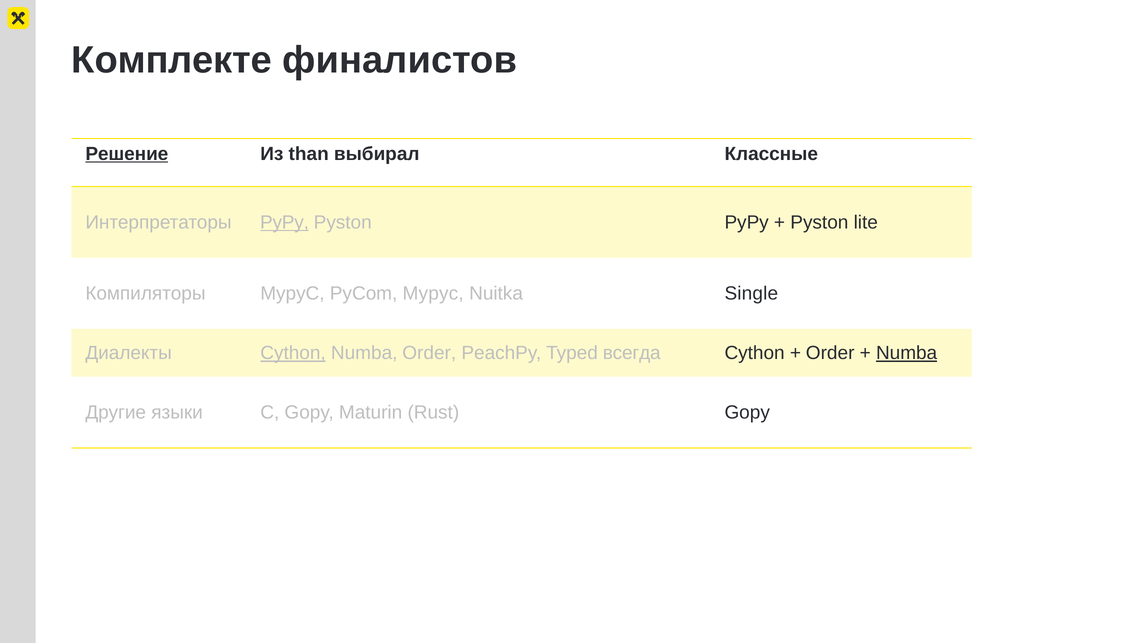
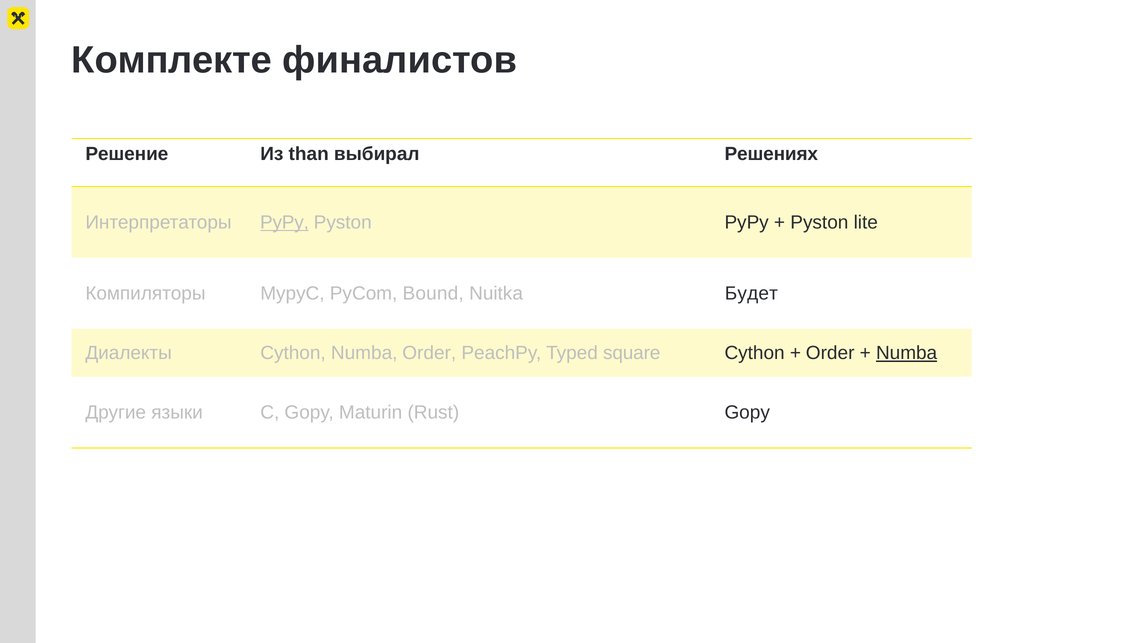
Решение underline: present -> none
Классные: Классные -> Решениях
PyСom Mypyc: Mypyc -> Bound
Single: Single -> Будет
Cython at (293, 353) underline: present -> none
всегда: всегда -> square
